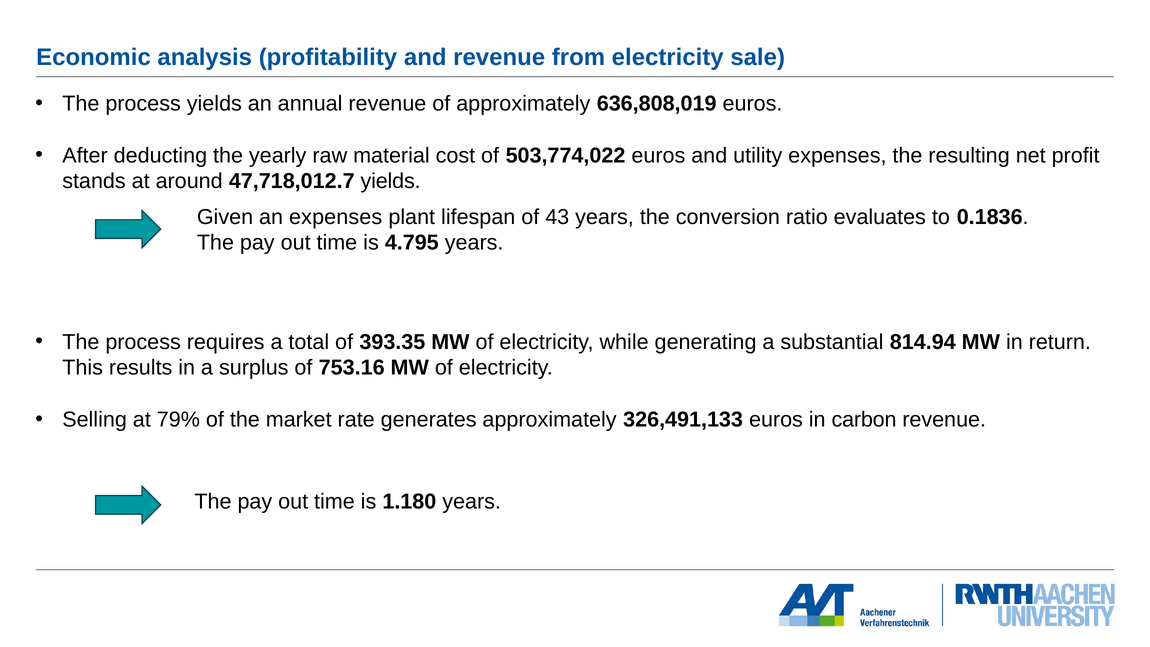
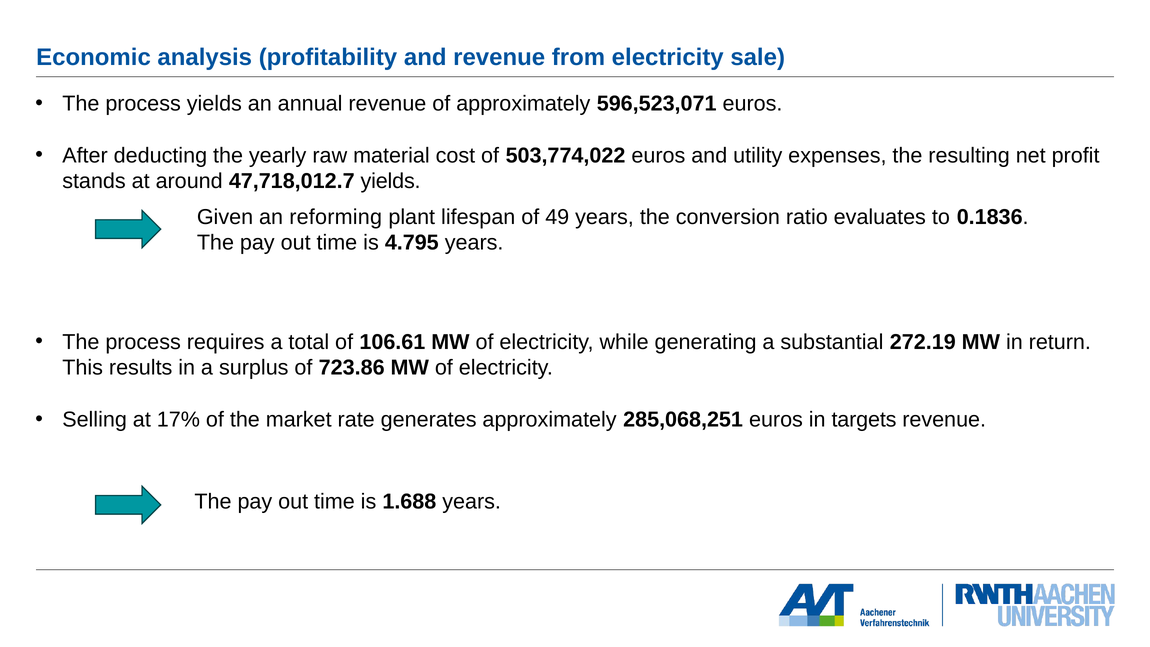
636,808,019: 636,808,019 -> 596,523,071
an expenses: expenses -> reforming
43: 43 -> 49
393.35: 393.35 -> 106.61
814.94: 814.94 -> 272.19
753.16: 753.16 -> 723.86
79%: 79% -> 17%
326,491,133: 326,491,133 -> 285,068,251
carbon: carbon -> targets
1.180: 1.180 -> 1.688
